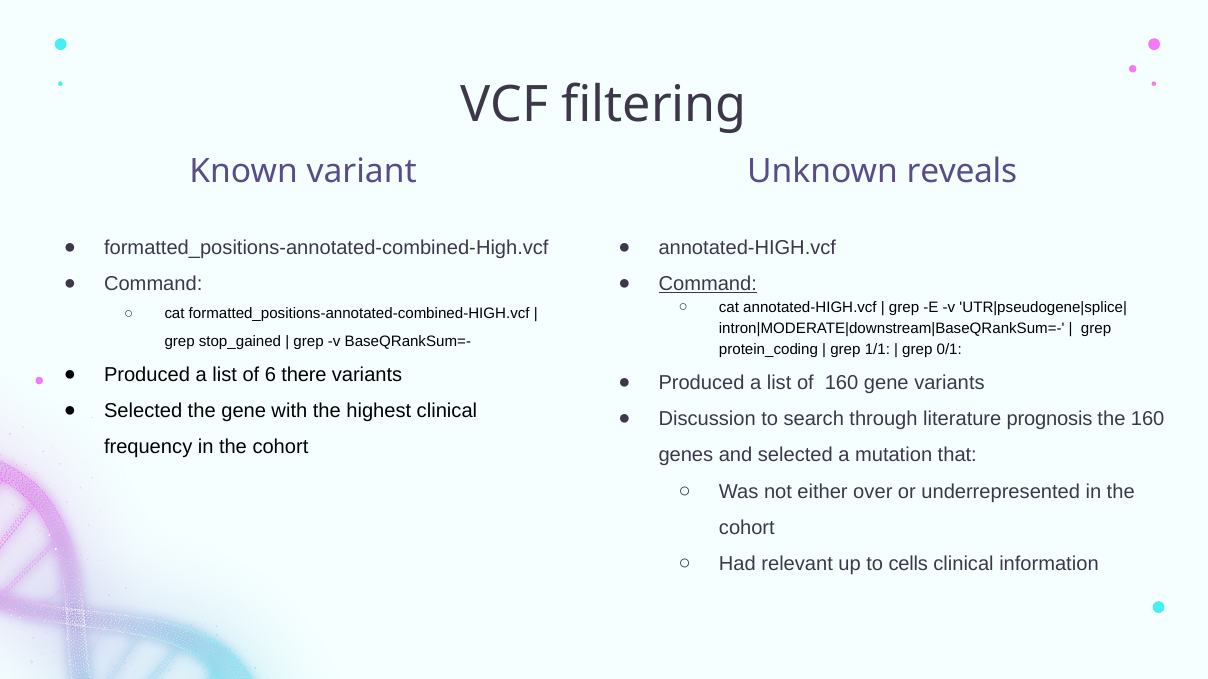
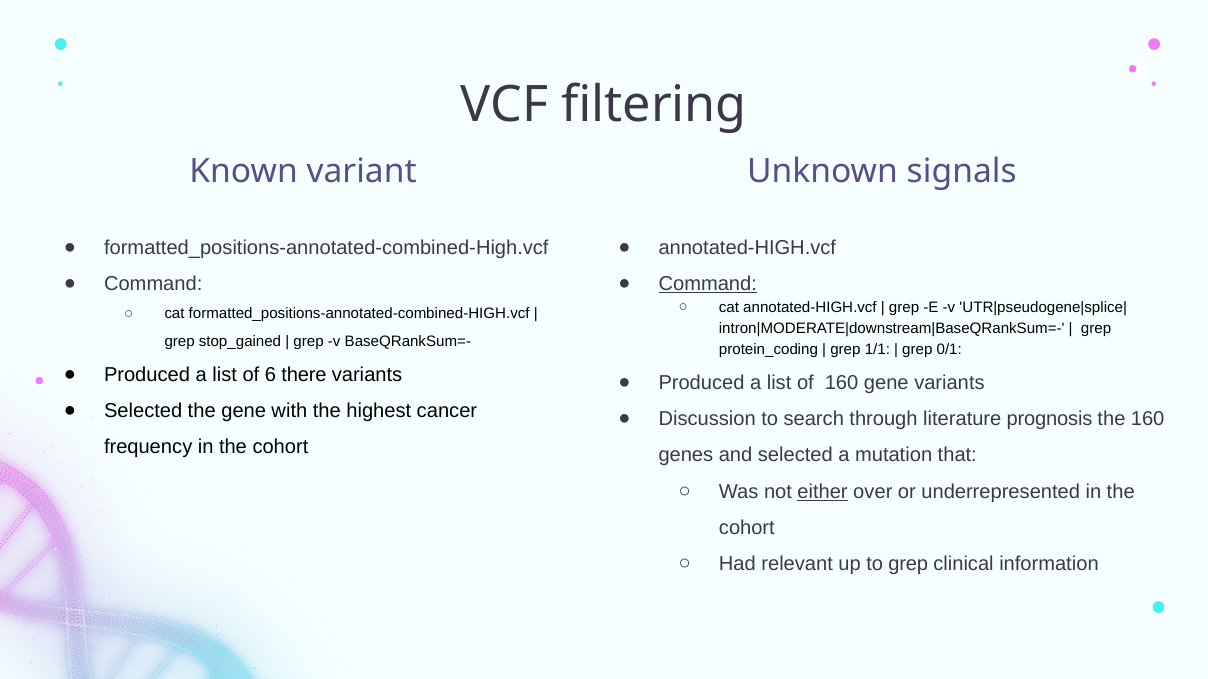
reveals: reveals -> signals
highest clinical: clinical -> cancer
either underline: none -> present
to cells: cells -> grep
